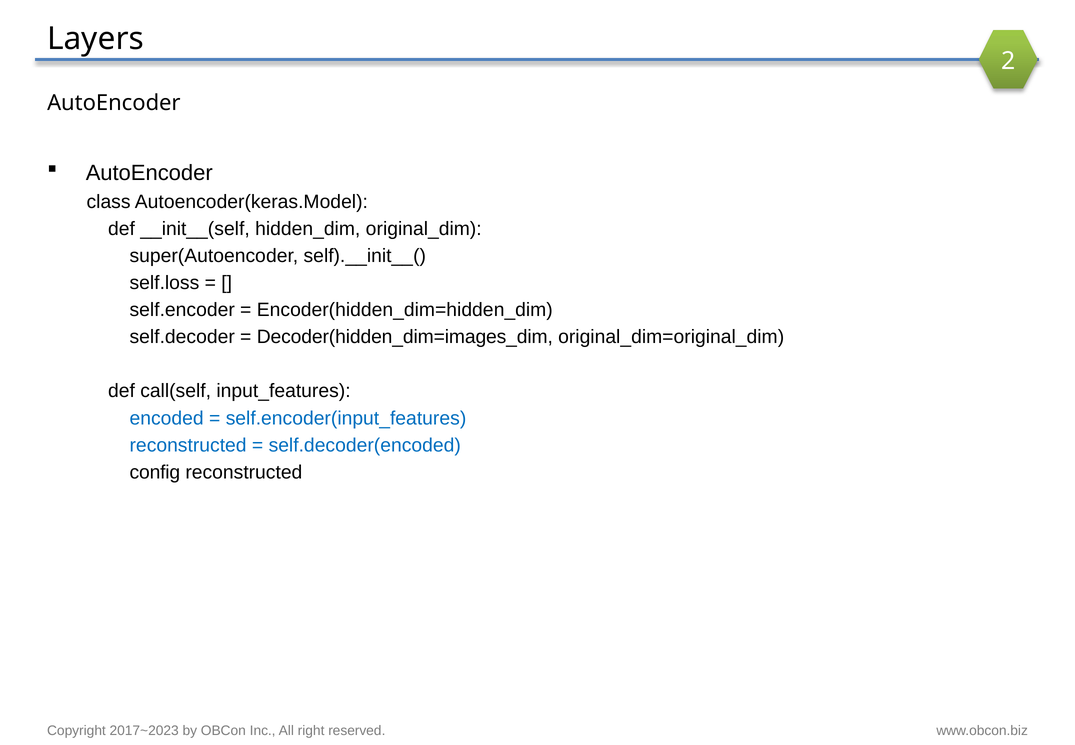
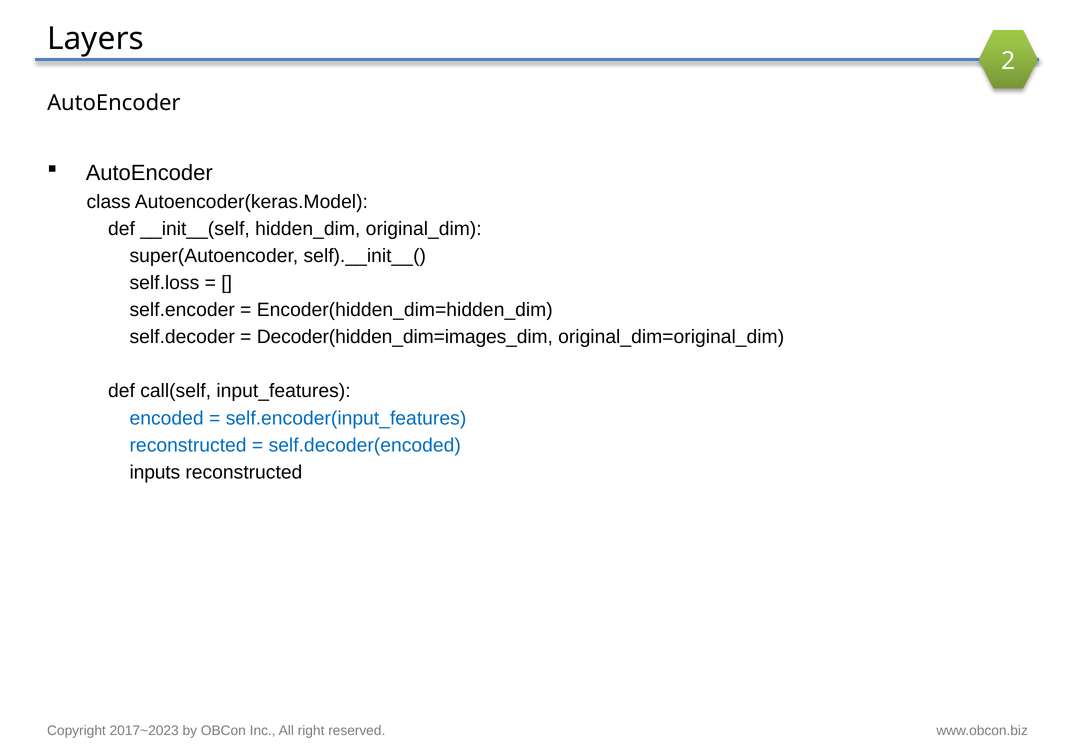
config: config -> inputs
